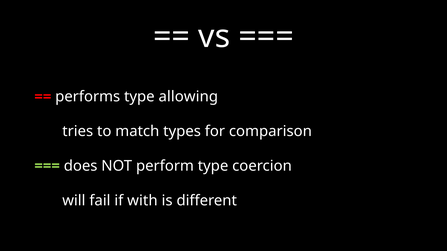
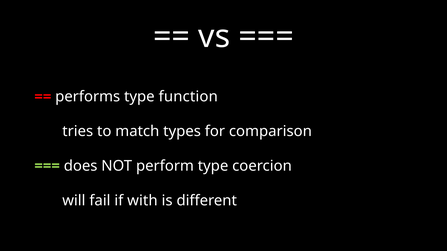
allowing: allowing -> function
